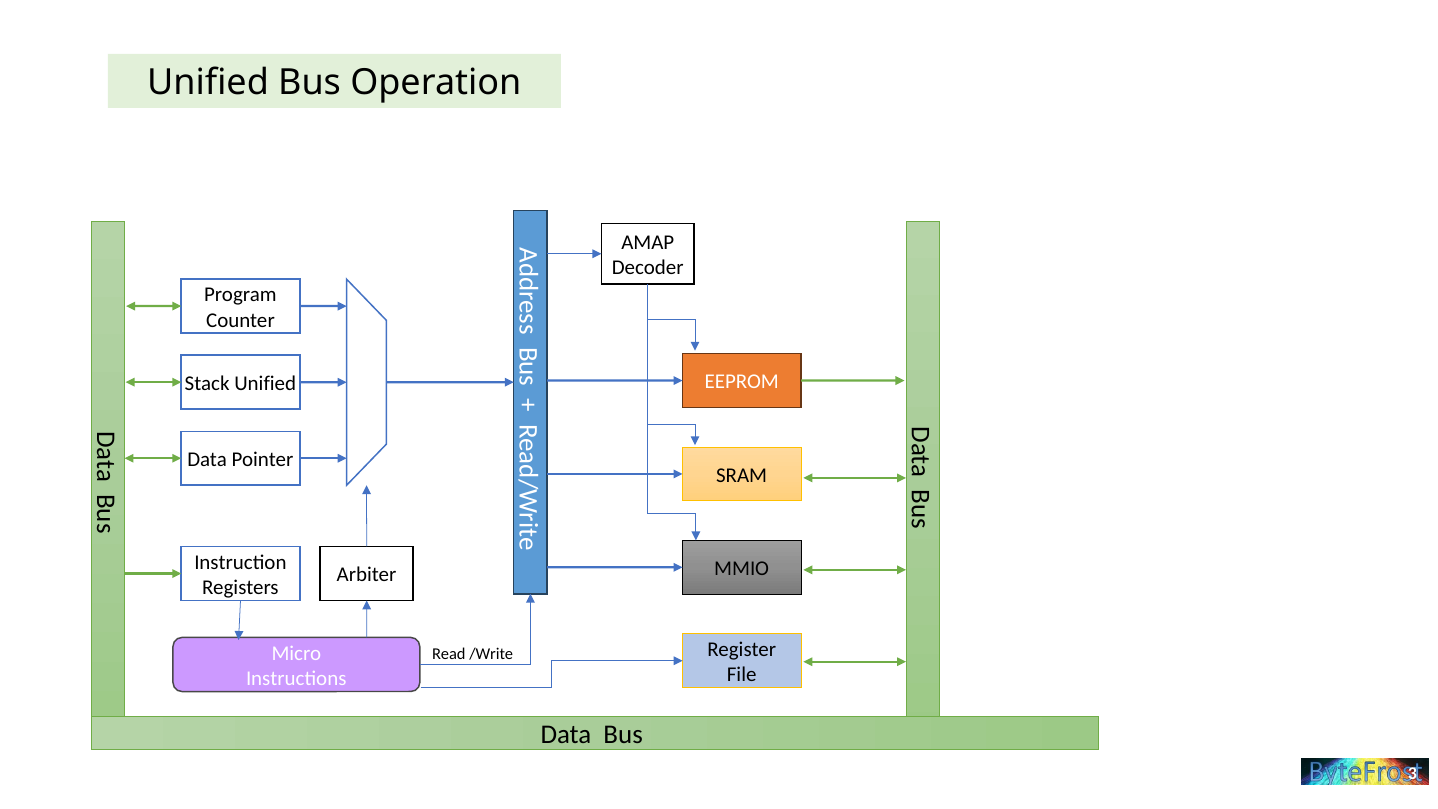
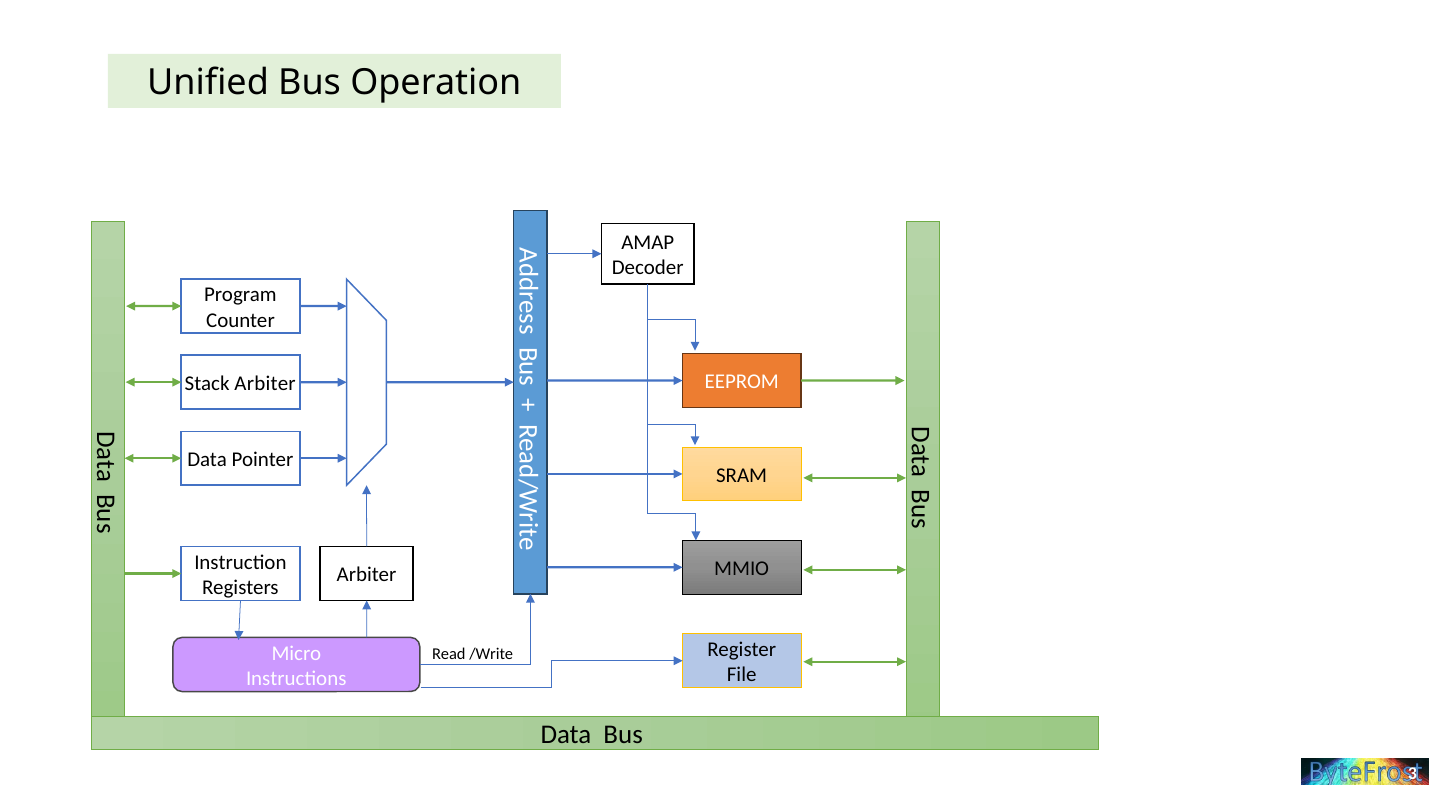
Stack Unified: Unified -> Arbiter
